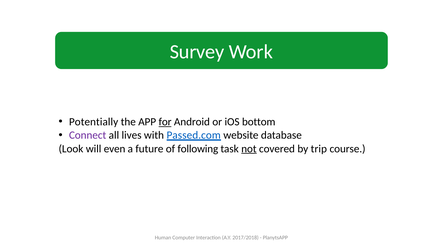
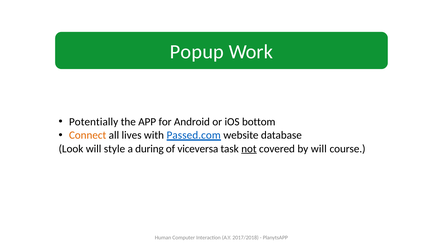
Survey: Survey -> Popup
for underline: present -> none
Connect colour: purple -> orange
even: even -> style
future: future -> during
following: following -> viceversa
by trip: trip -> will
